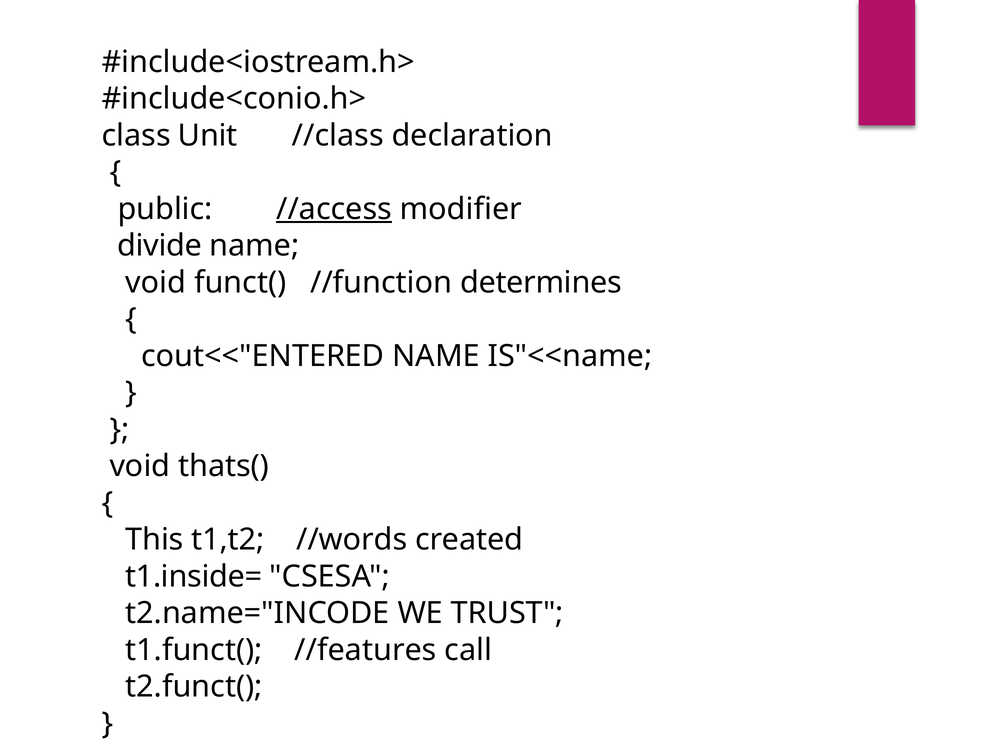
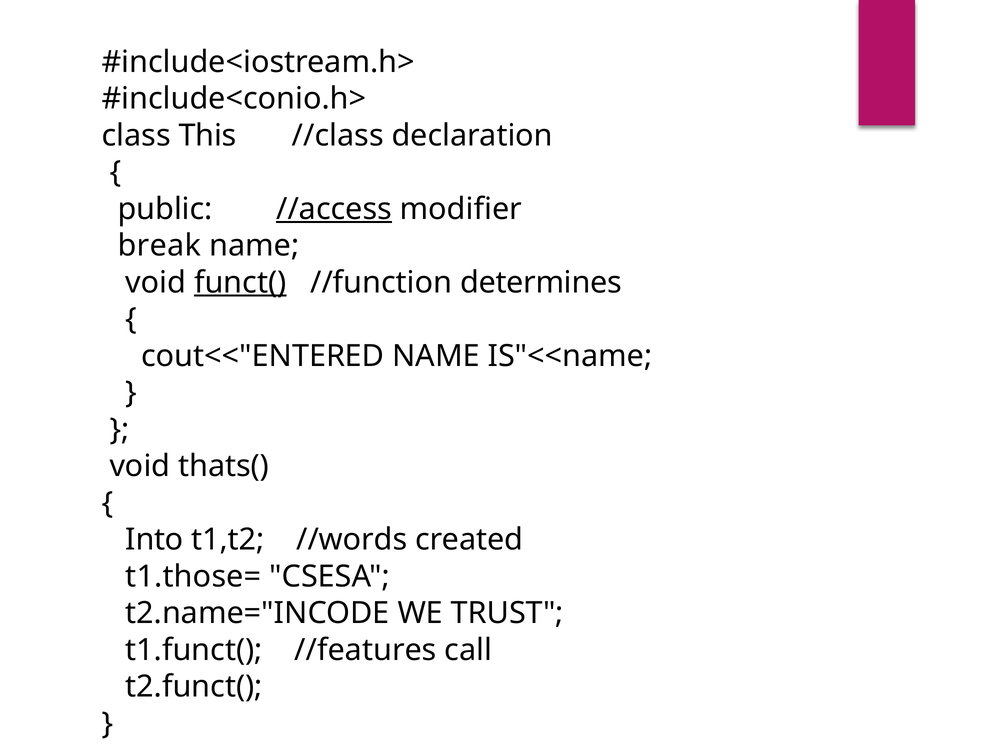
Unit: Unit -> This
divide: divide -> break
funct( underline: none -> present
This: This -> Into
t1.inside=: t1.inside= -> t1.those=
